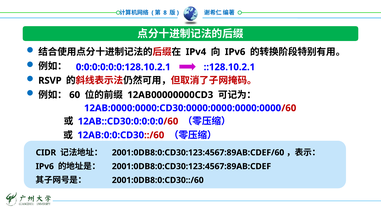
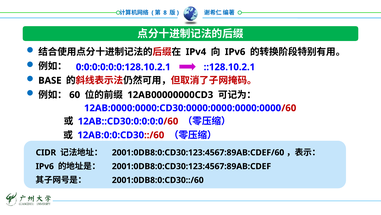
RSVP: RSVP -> BASE
